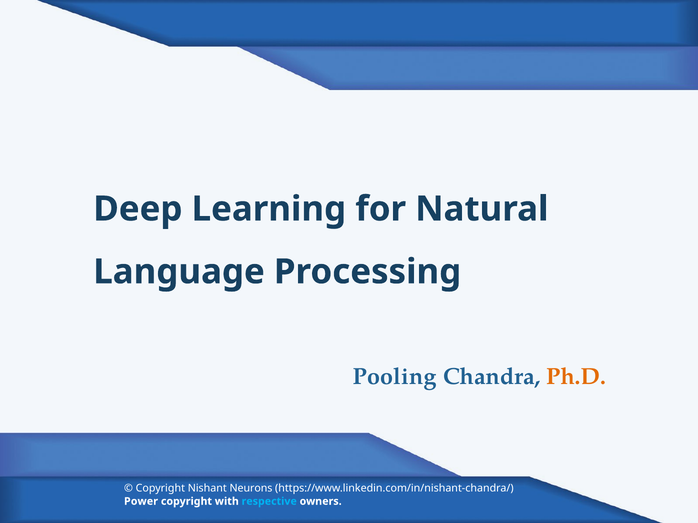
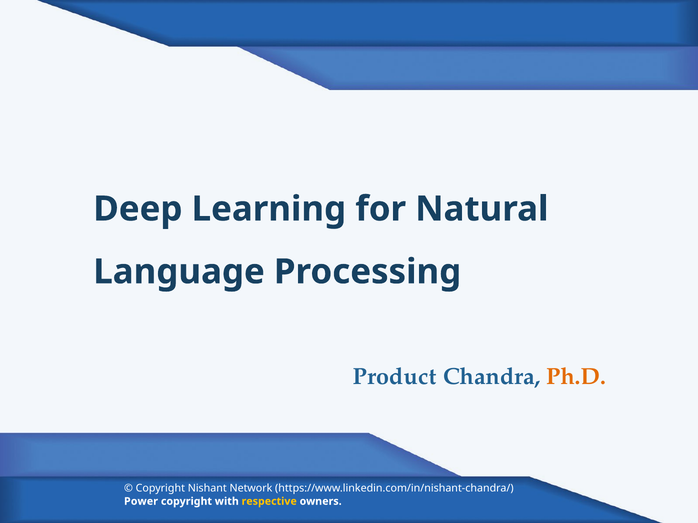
Pooling: Pooling -> Product
Neurons: Neurons -> Network
respective colour: light blue -> yellow
